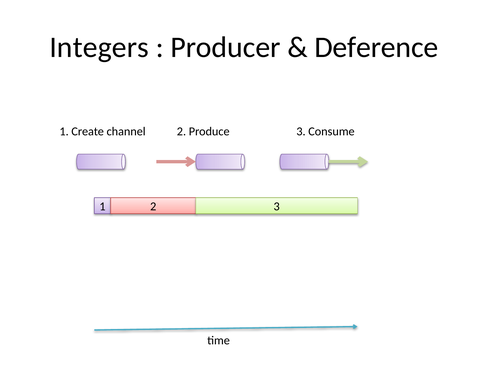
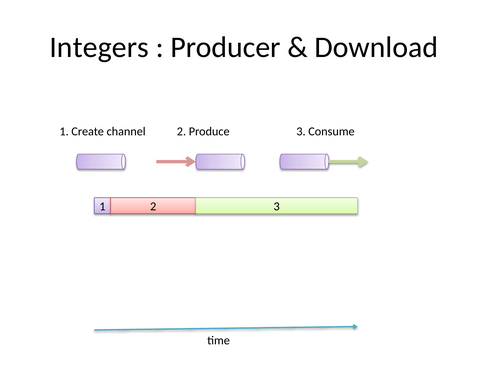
Deference: Deference -> Download
